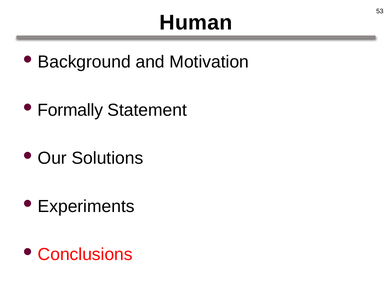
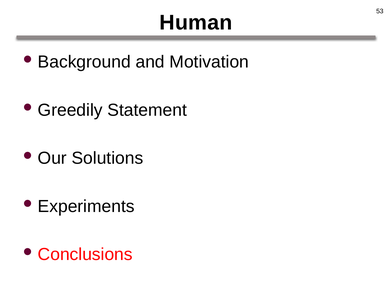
Formally: Formally -> Greedily
